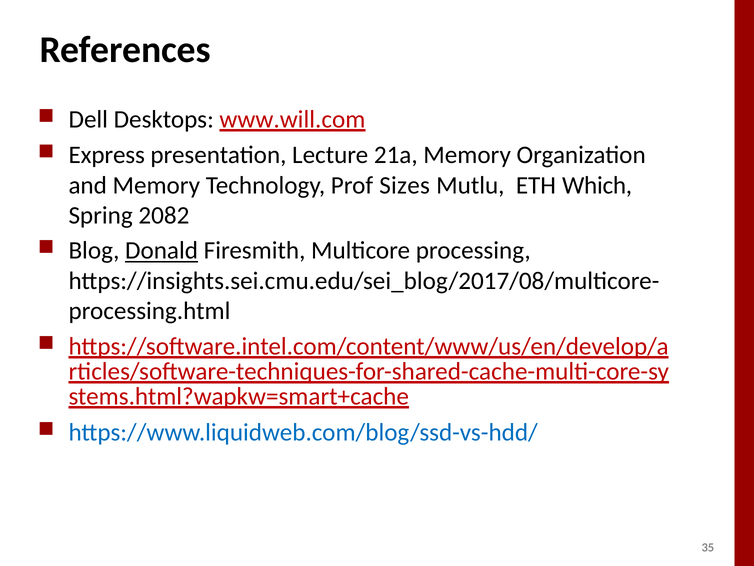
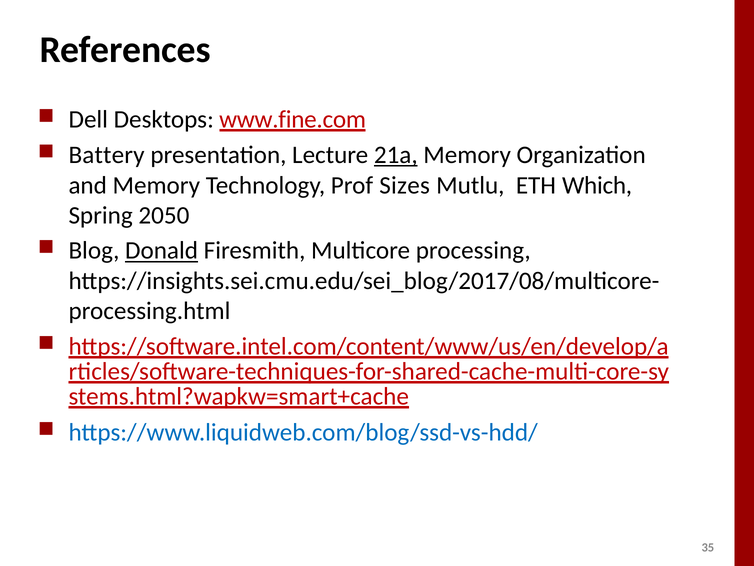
www.will.com: www.will.com -> www.fine.com
Express: Express -> Battery
21a underline: none -> present
2082: 2082 -> 2050
